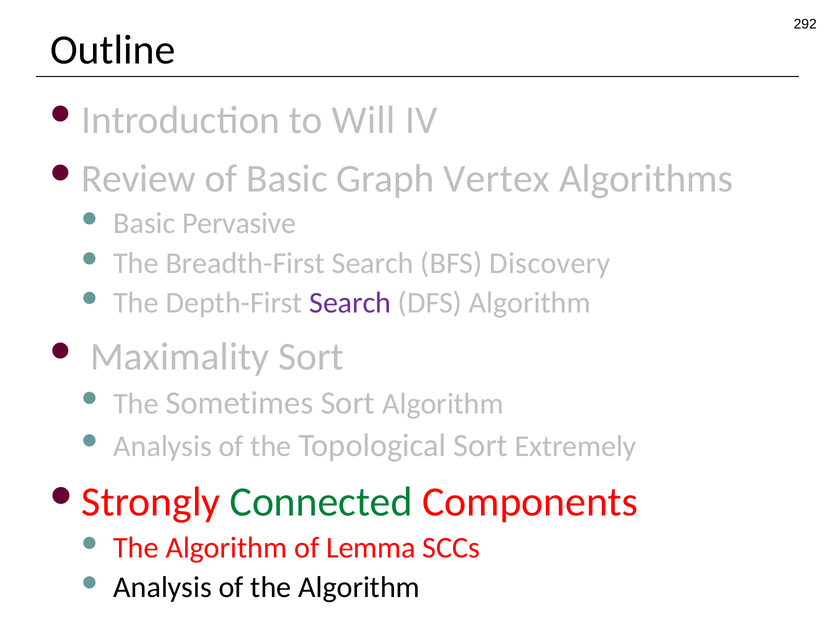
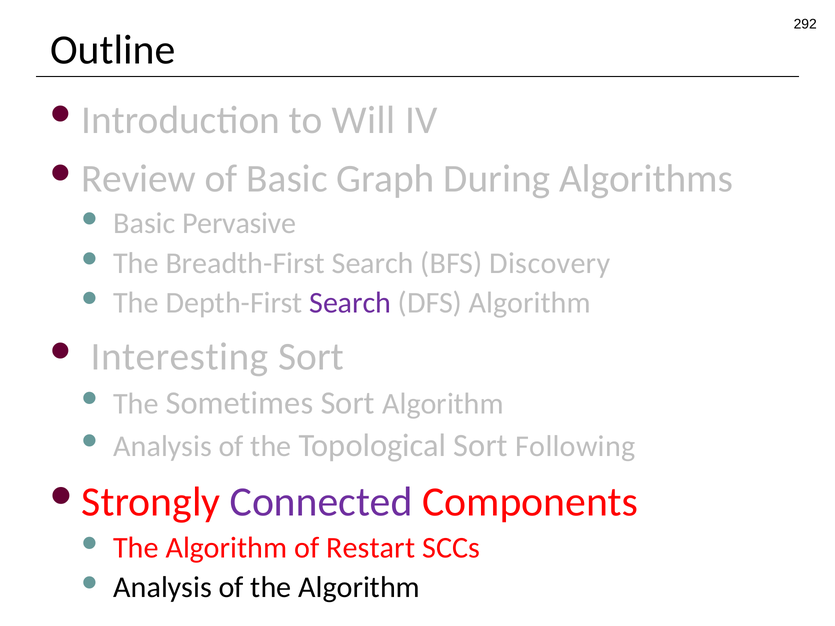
Vertex: Vertex -> During
Maximality: Maximality -> Interesting
Extremely: Extremely -> Following
Connected colour: green -> purple
Lemma: Lemma -> Restart
